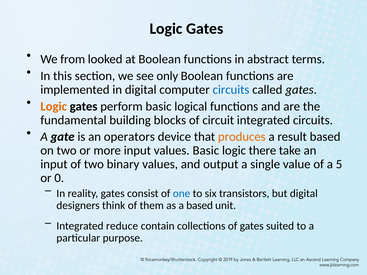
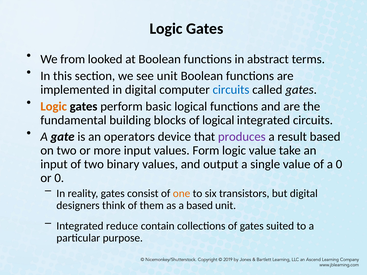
see only: only -> unit
of circuit: circuit -> logical
produces colour: orange -> purple
values Basic: Basic -> Form
logic there: there -> value
a 5: 5 -> 0
one colour: blue -> orange
